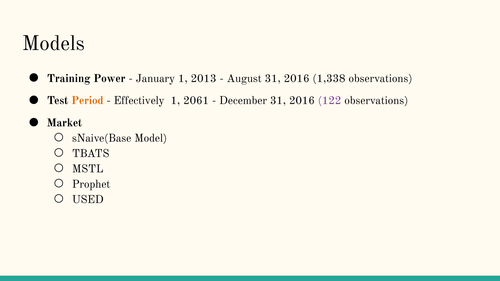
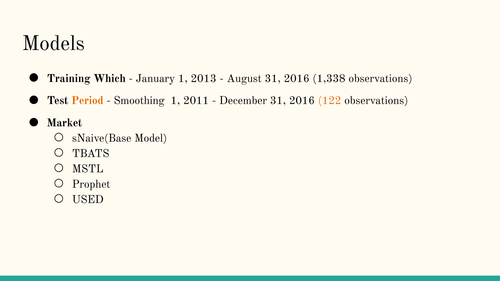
Power: Power -> Which
Effectively: Effectively -> Smoothing
2061: 2061 -> 2011
122 colour: purple -> orange
